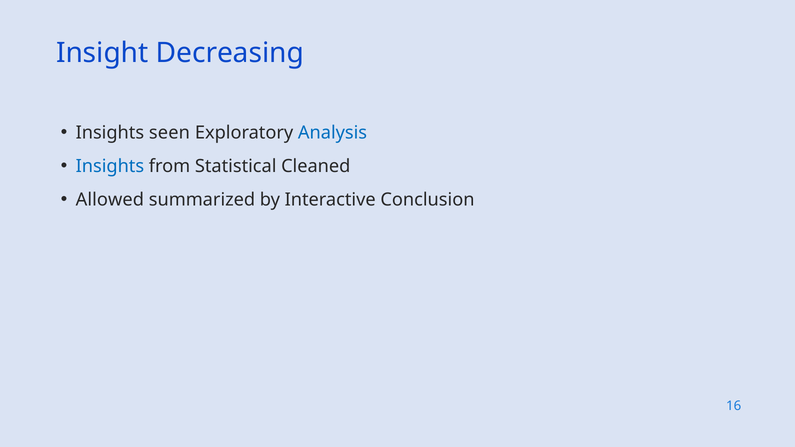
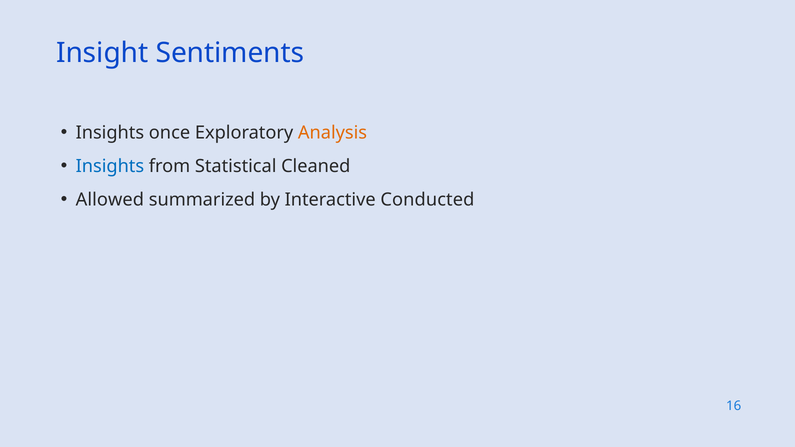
Decreasing: Decreasing -> Sentiments
seen: seen -> once
Analysis colour: blue -> orange
Conclusion: Conclusion -> Conducted
